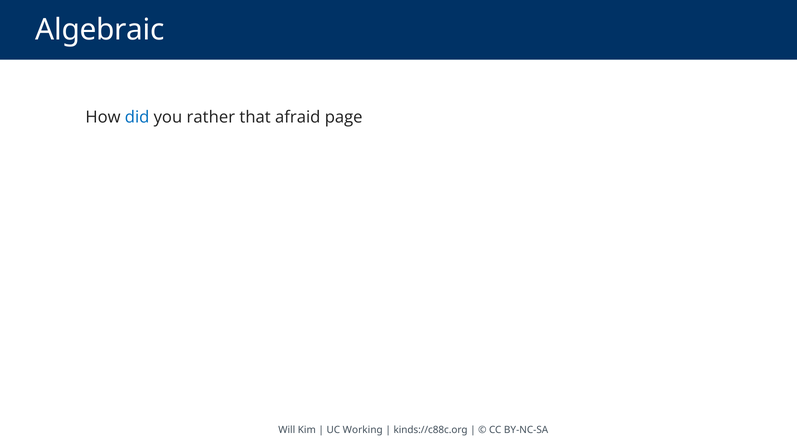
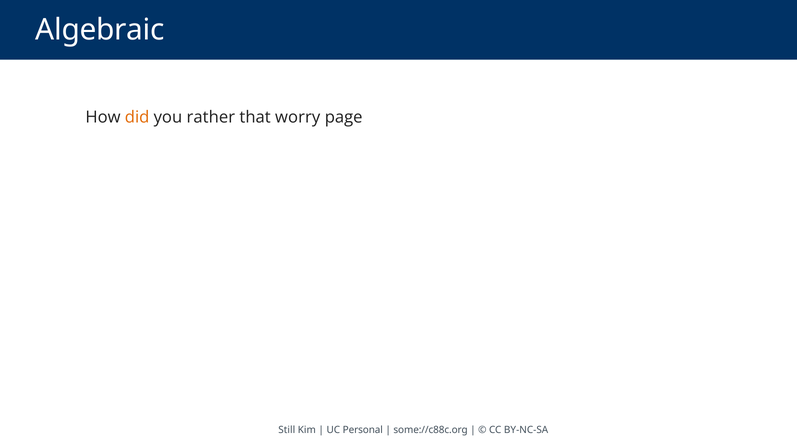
did colour: blue -> orange
afraid: afraid -> worry
Will: Will -> Still
Working: Working -> Personal
kinds://c88c.org: kinds://c88c.org -> some://c88c.org
